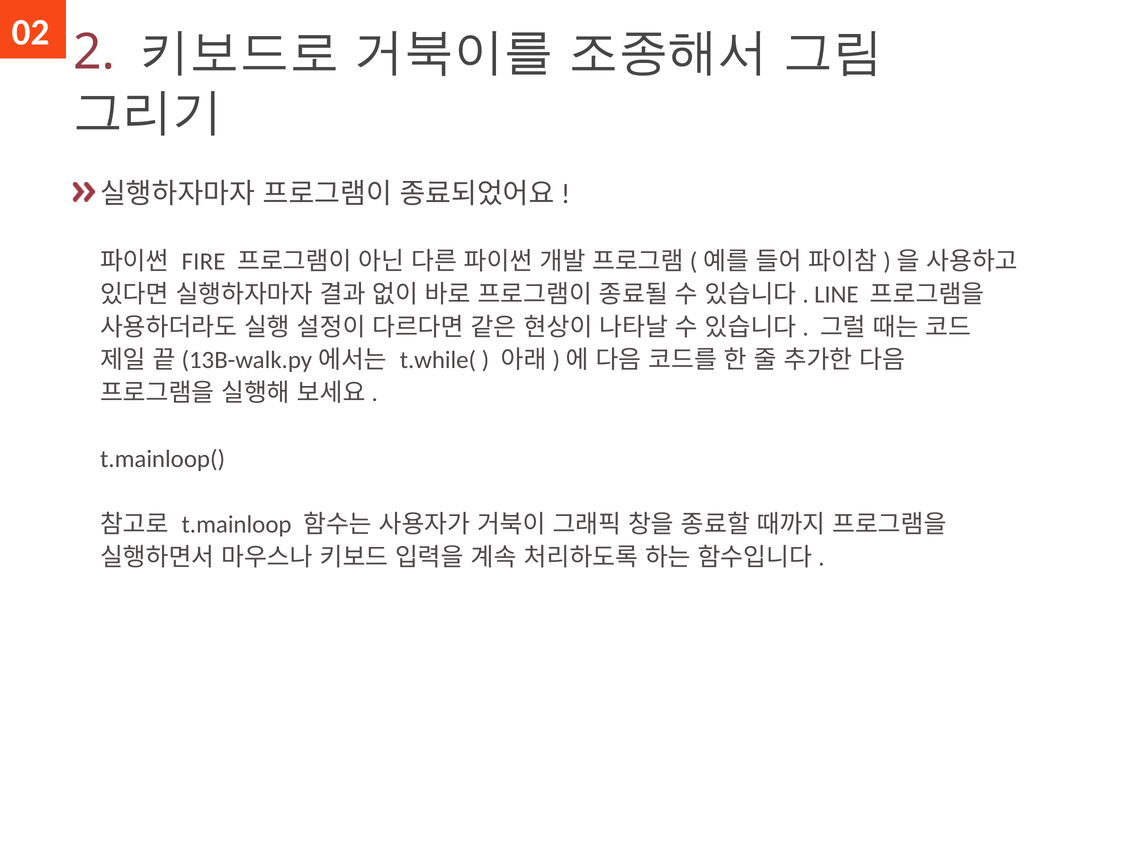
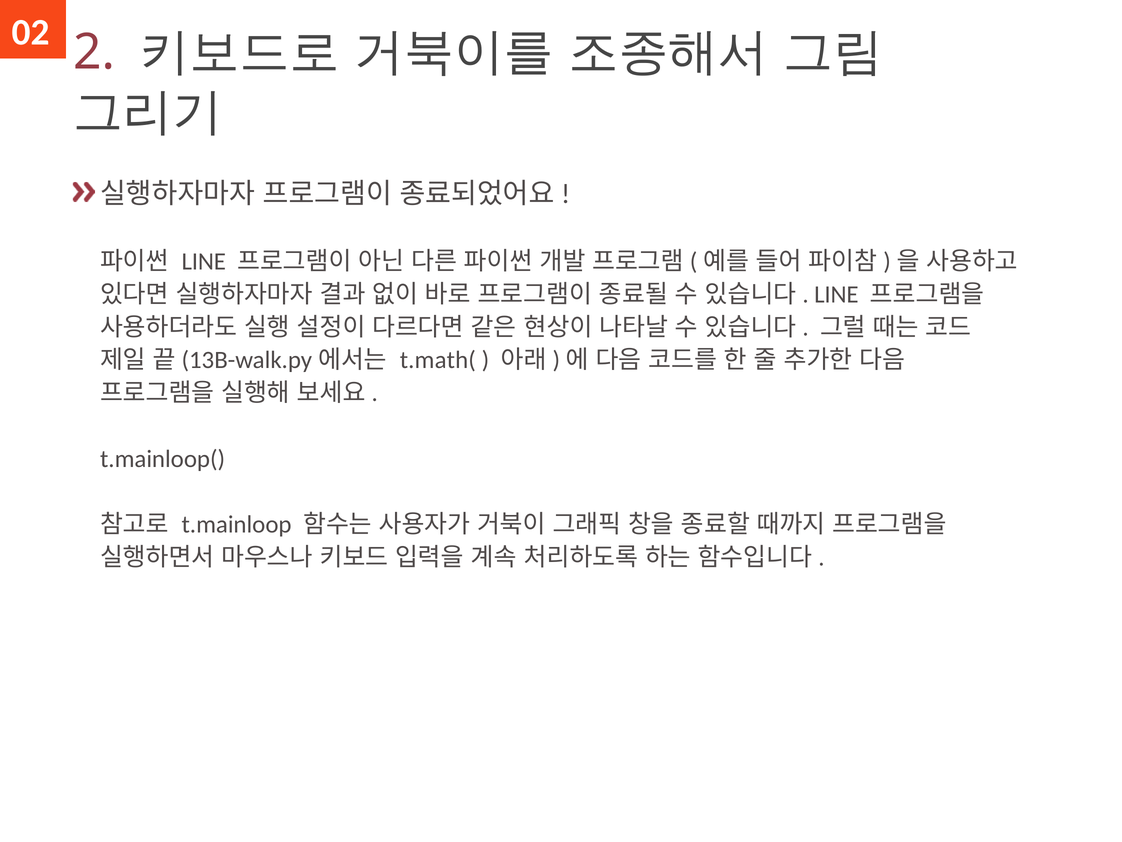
FIRE at (204, 261): FIRE -> LINE
t.while(: t.while( -> t.math(
